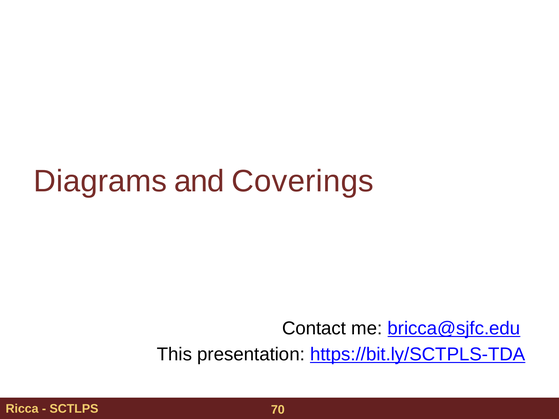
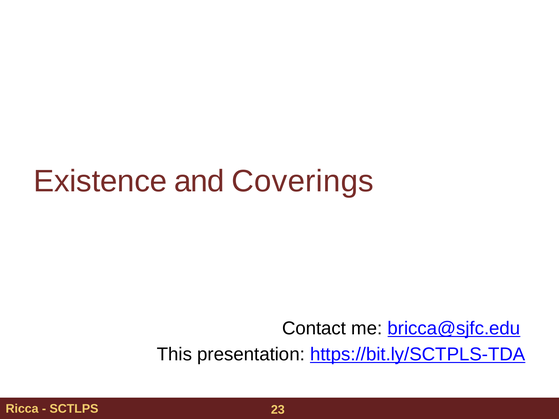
Diagrams: Diagrams -> Existence
70: 70 -> 23
